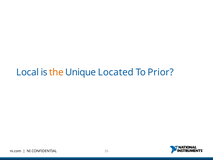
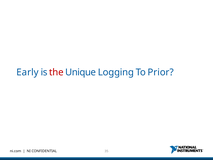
Local: Local -> Early
the colour: orange -> red
Located: Located -> Logging
